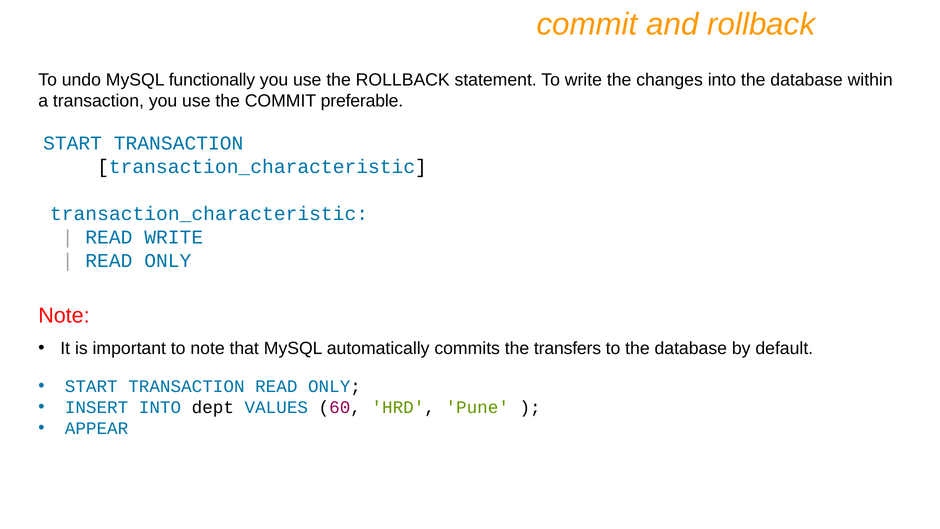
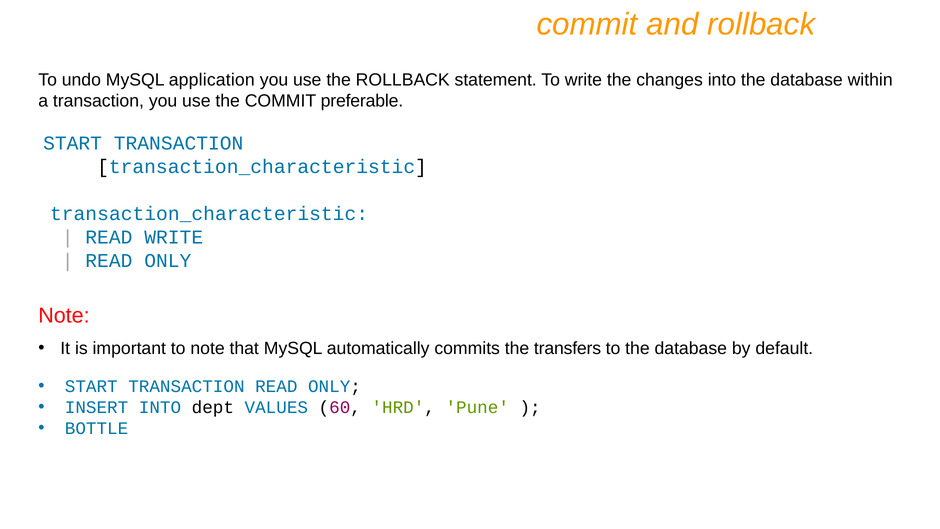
functionally: functionally -> application
APPEAR: APPEAR -> BOTTLE
